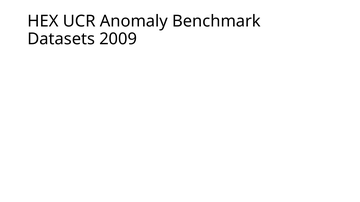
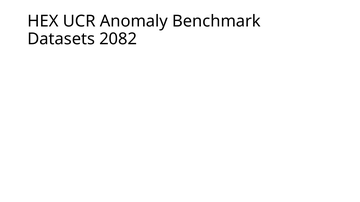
2009: 2009 -> 2082
